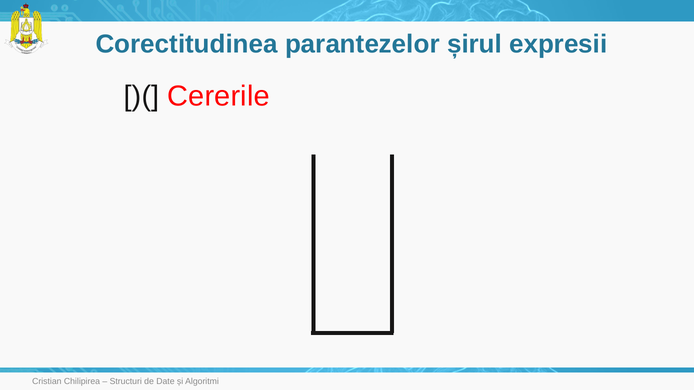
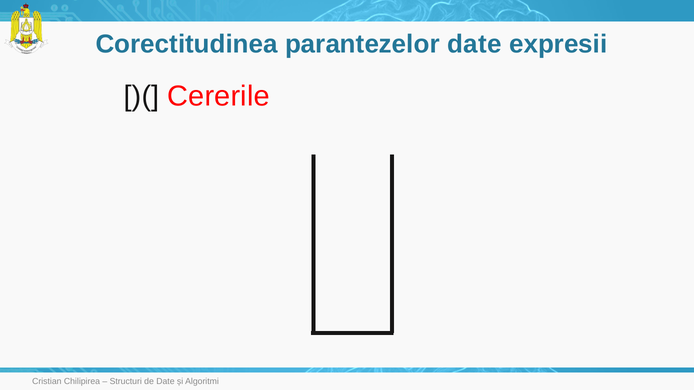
parantezelor șirul: șirul -> date
